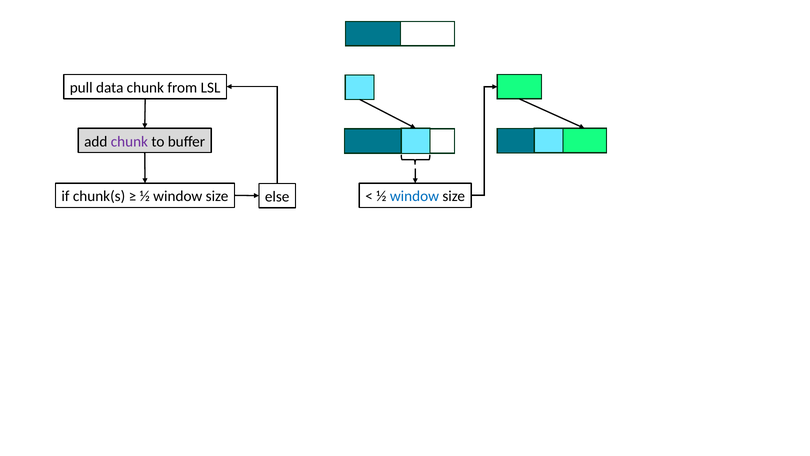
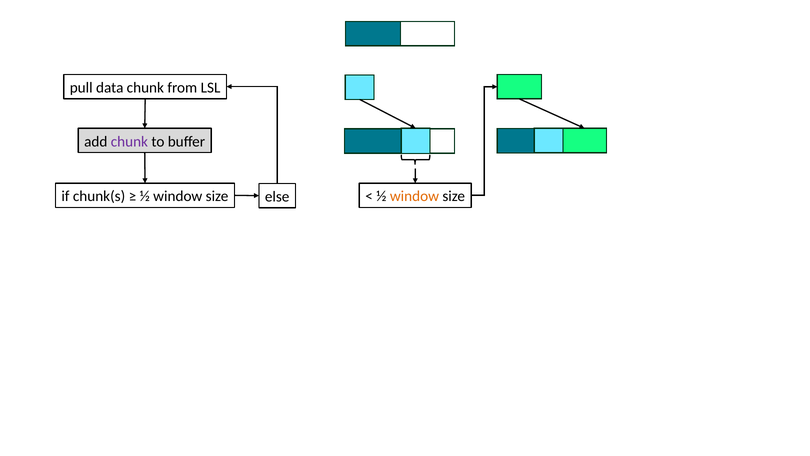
window at (414, 196) colour: blue -> orange
